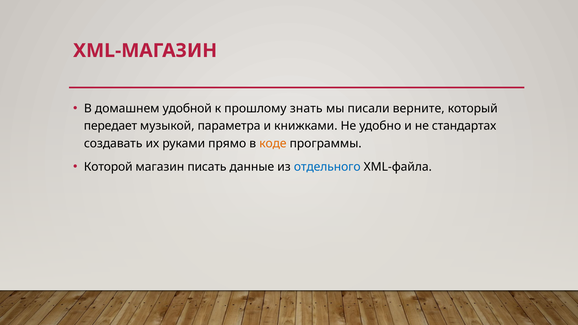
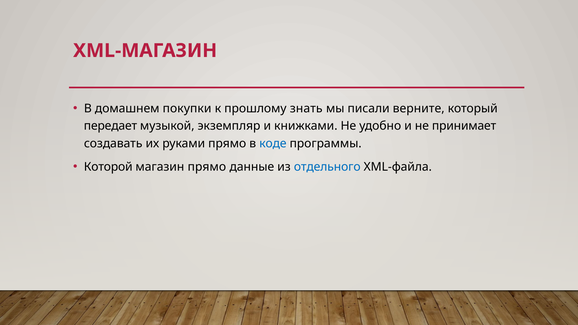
удобной: удобной -> покупки
параметра: параметра -> экземпляр
стандартах: стандартах -> принимает
коде colour: orange -> blue
магазин писать: писать -> прямо
